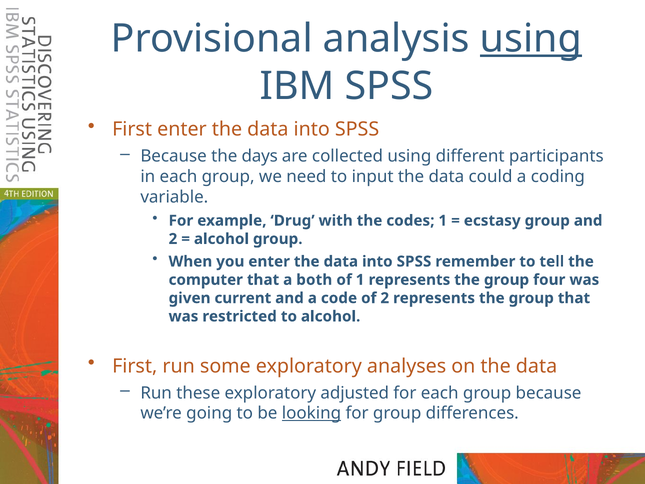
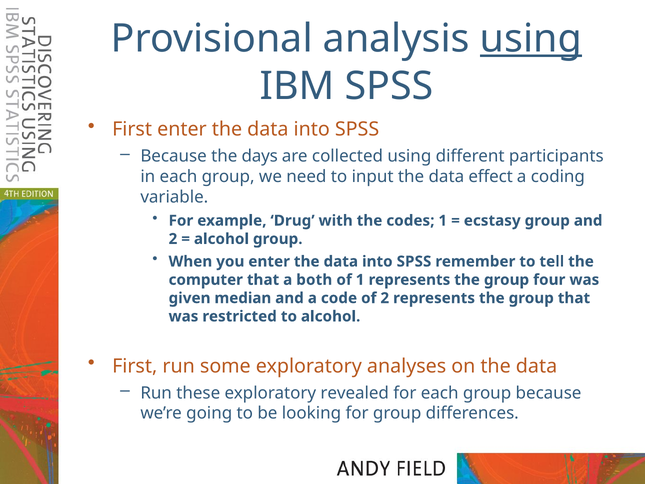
could: could -> effect
current: current -> median
adjusted: adjusted -> revealed
looking underline: present -> none
